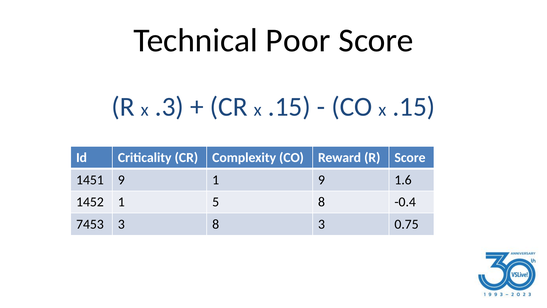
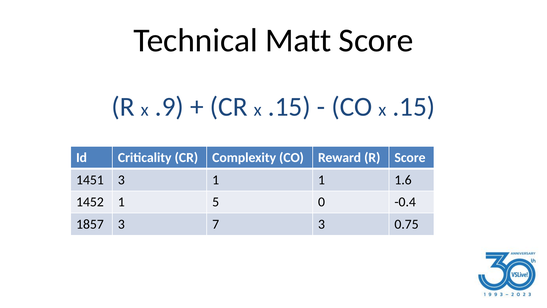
Poor: Poor -> Matt
.3: .3 -> .9
1451 9: 9 -> 3
1 9: 9 -> 1
5 8: 8 -> 0
7453: 7453 -> 1857
3 8: 8 -> 7
